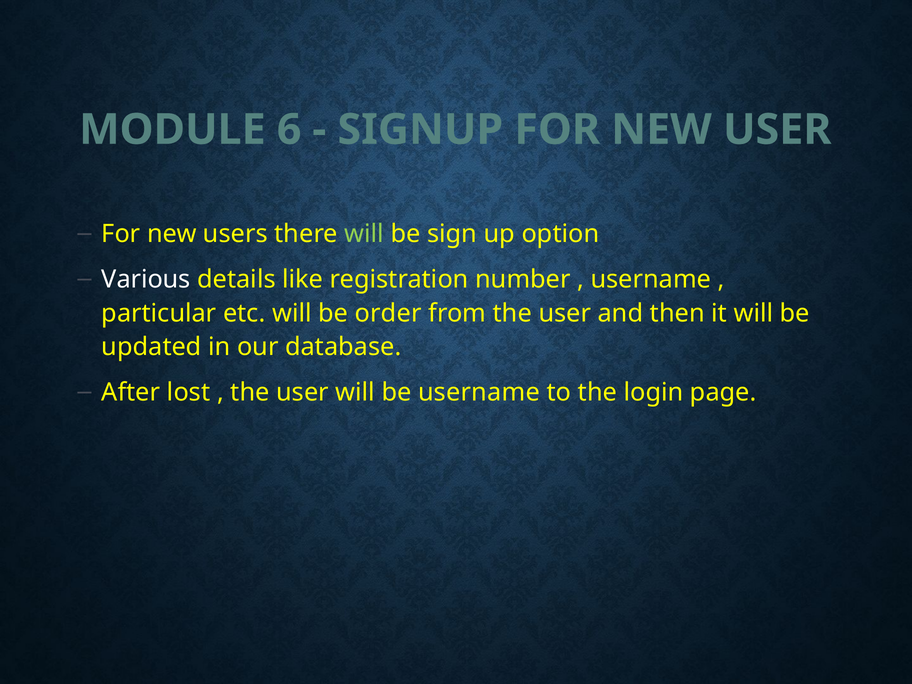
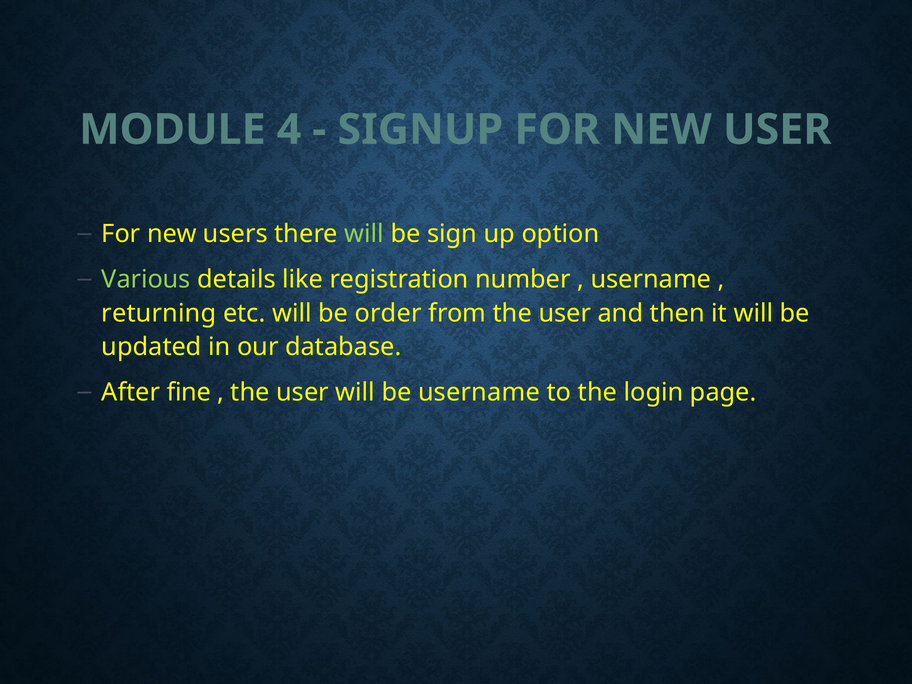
6: 6 -> 4
Various colour: white -> light green
particular: particular -> returning
lost: lost -> fine
